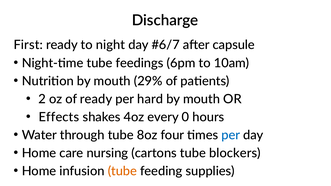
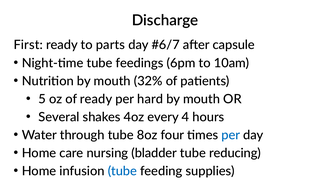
night: night -> parts
29%: 29% -> 32%
2: 2 -> 5
Effects: Effects -> Several
0: 0 -> 4
cartons: cartons -> bladder
blockers: blockers -> reducing
tube at (122, 171) colour: orange -> blue
